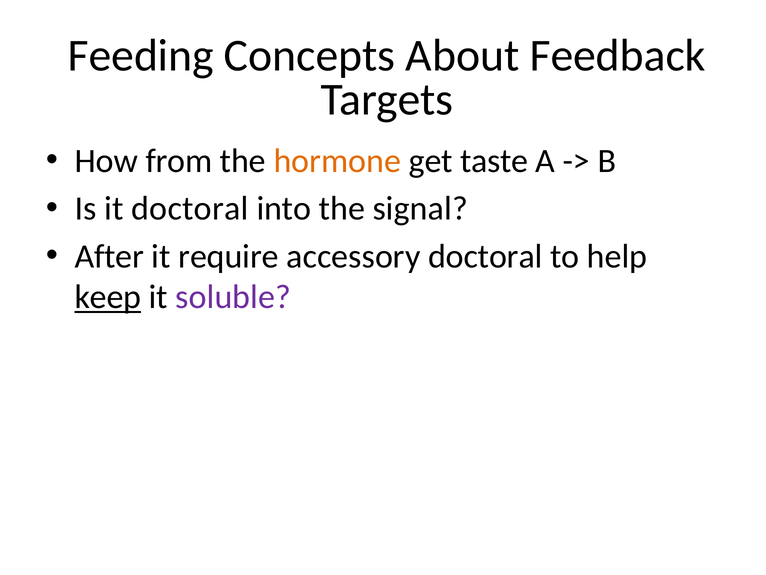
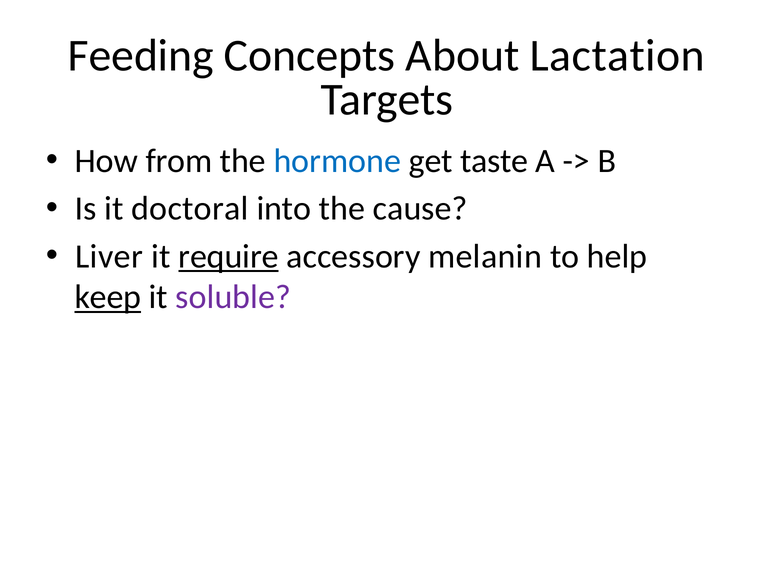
Feedback: Feedback -> Lactation
hormone colour: orange -> blue
signal: signal -> cause
After: After -> Liver
require underline: none -> present
accessory doctoral: doctoral -> melanin
